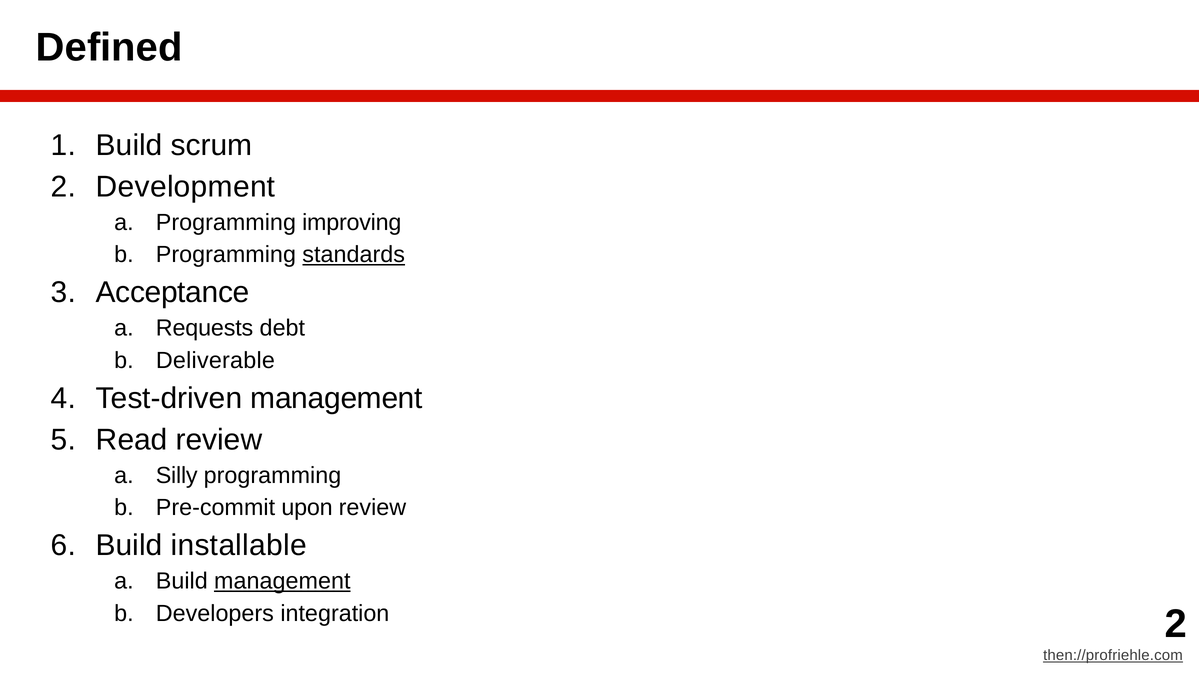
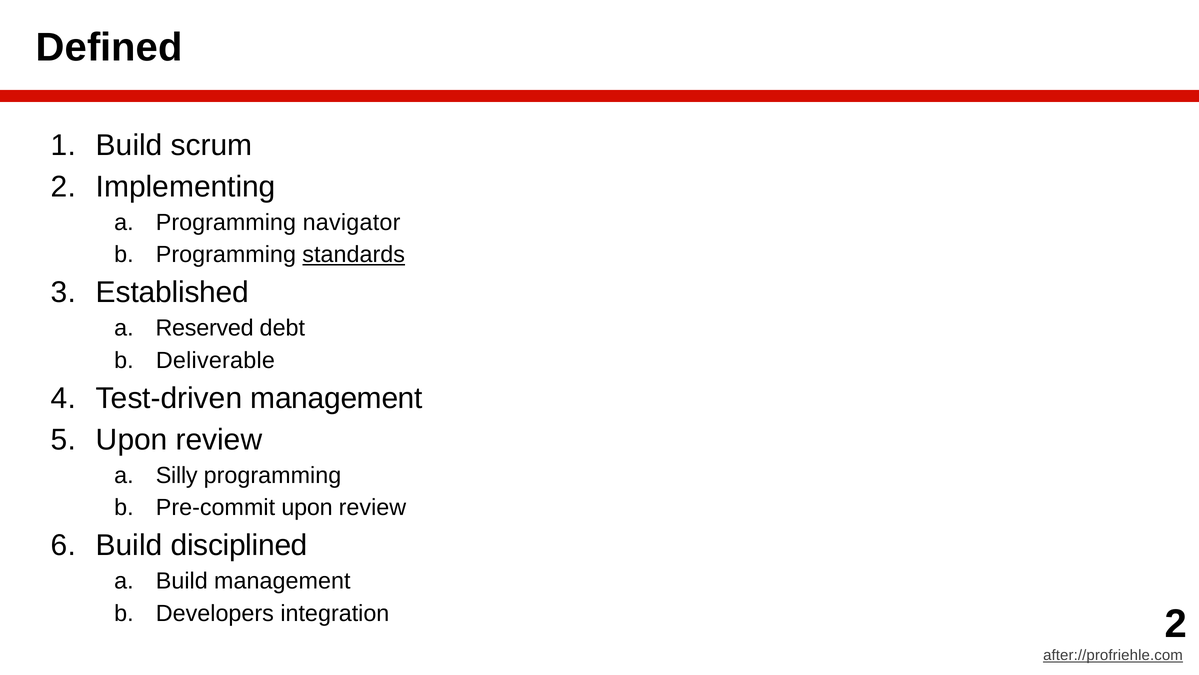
Development: Development -> Implementing
improving: improving -> navigator
Acceptance: Acceptance -> Established
Requests: Requests -> Reserved
Read at (132, 439): Read -> Upon
installable: installable -> disciplined
management at (282, 581) underline: present -> none
then://profriehle.com: then://profriehle.com -> after://profriehle.com
